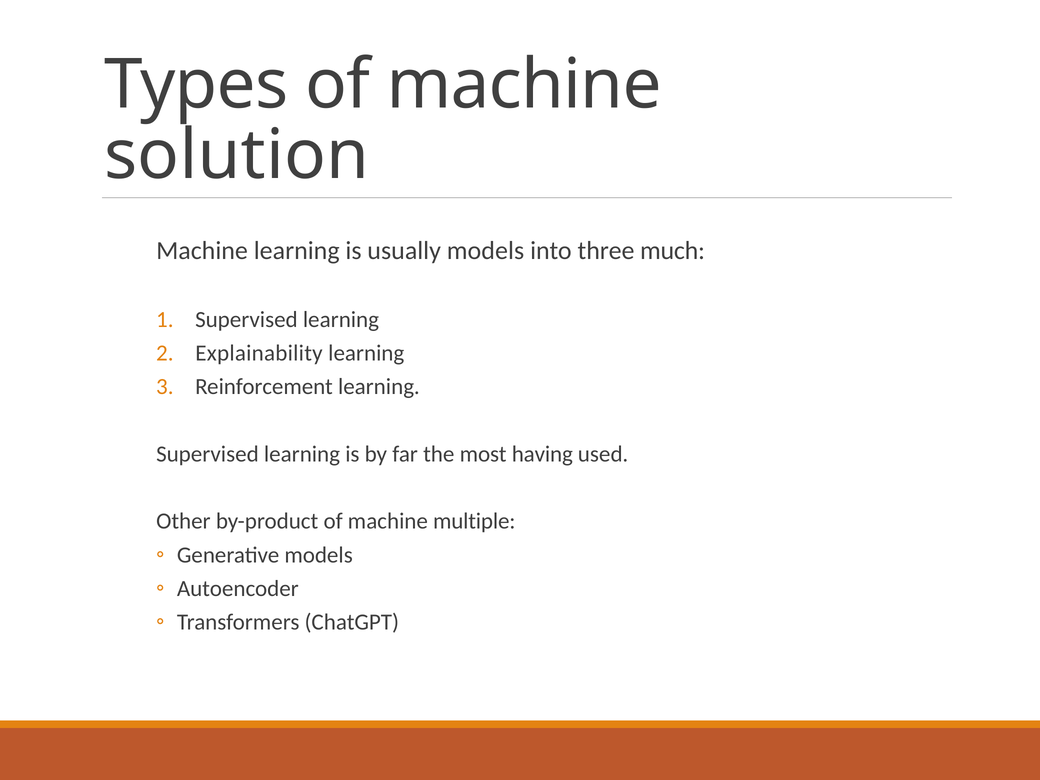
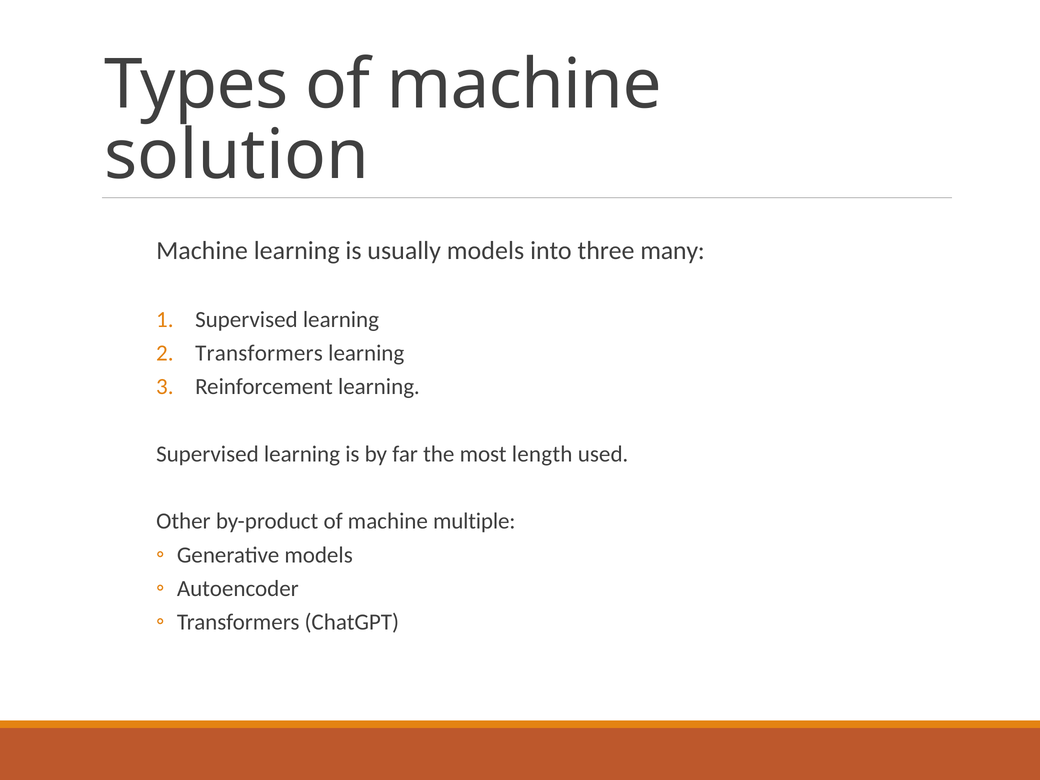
much: much -> many
Explainability at (259, 353): Explainability -> Transformers
having: having -> length
